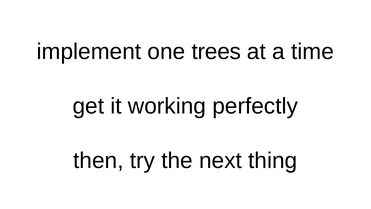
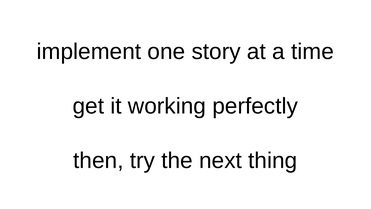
trees: trees -> story
